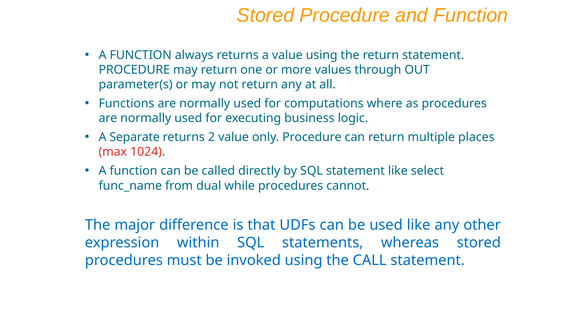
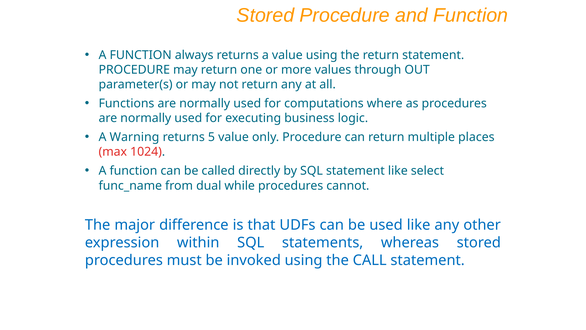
Separate: Separate -> Warning
2: 2 -> 5
